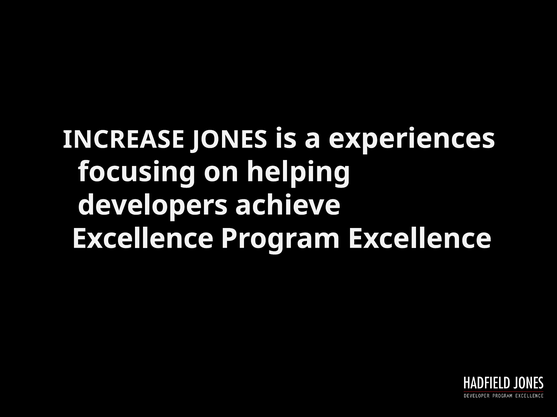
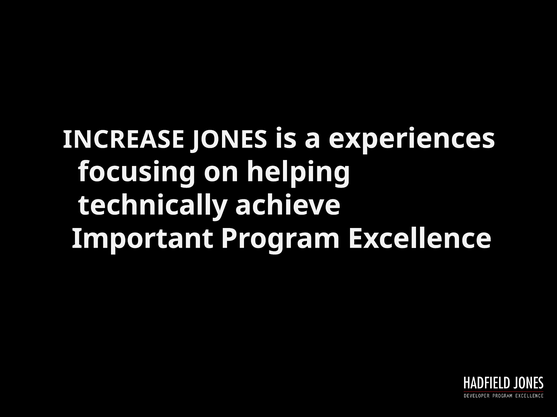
developers: developers -> technically
Excellence at (143, 239): Excellence -> Important
